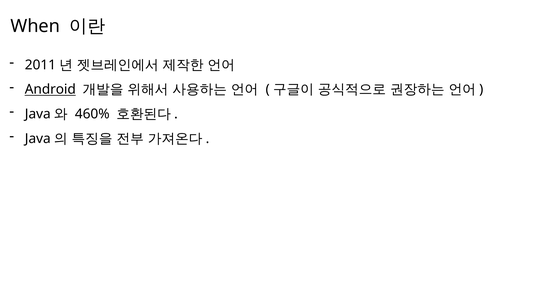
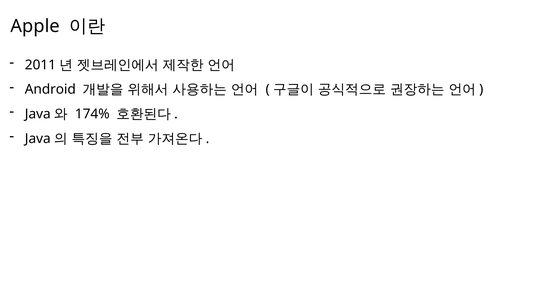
When: When -> Apple
Android underline: present -> none
460%: 460% -> 174%
